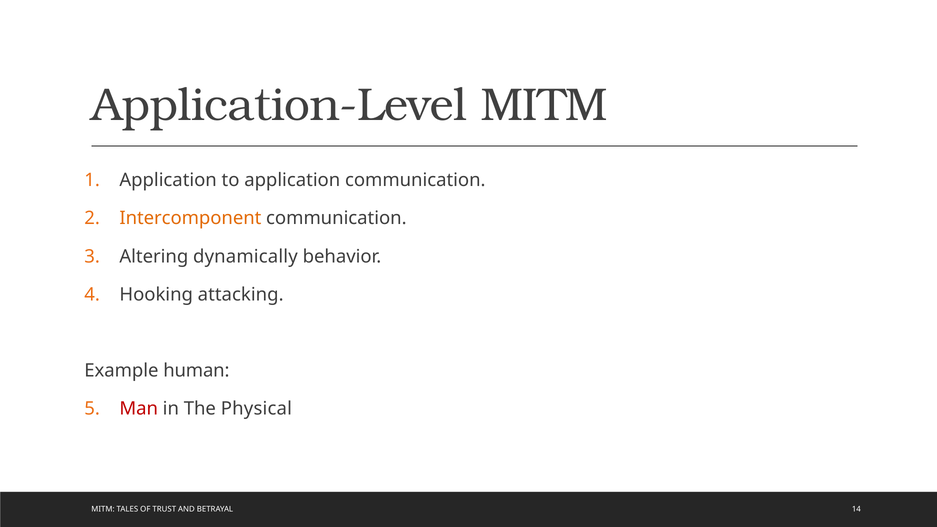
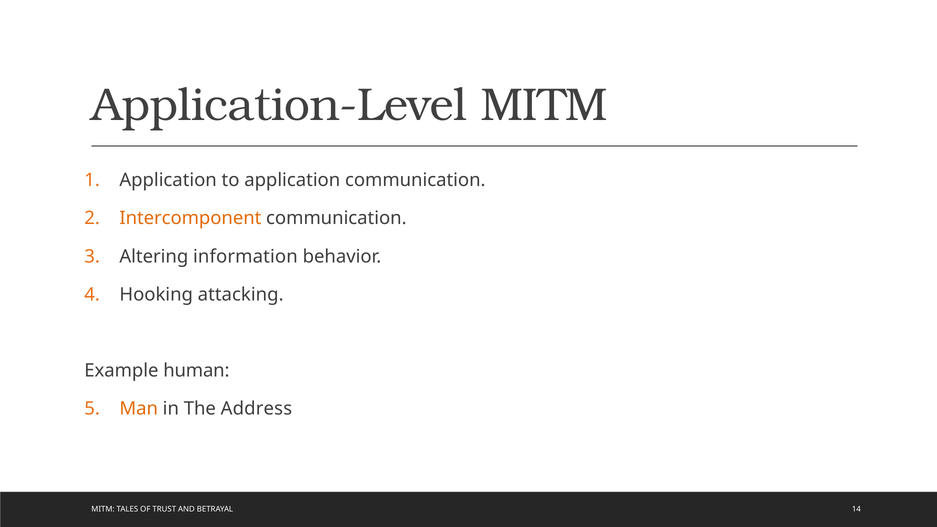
dynamically: dynamically -> information
Man colour: red -> orange
Physical: Physical -> Address
